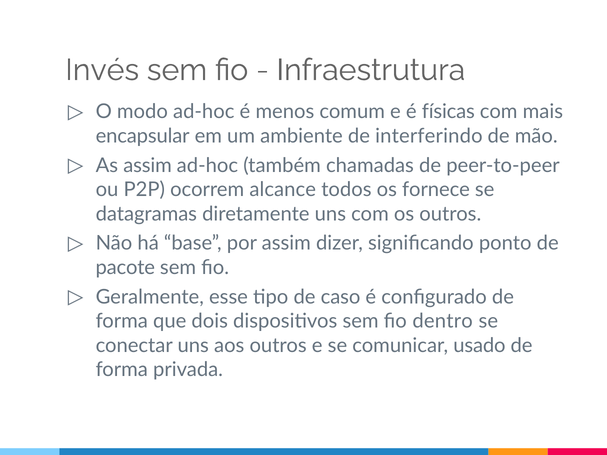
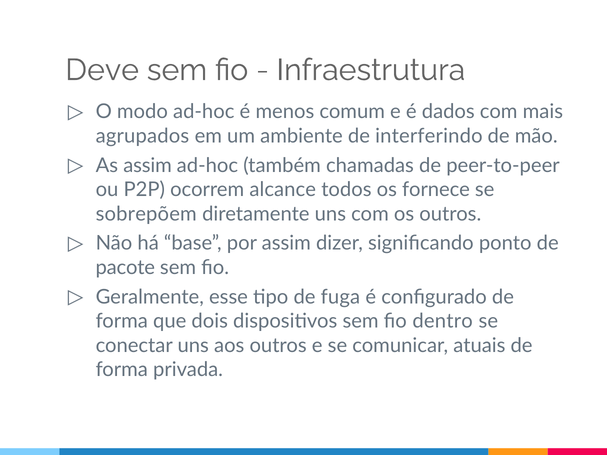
Invés: Invés -> Deve
físicas: físicas -> dados
encapsular: encapsular -> agrupados
datagramas: datagramas -> sobrepõem
caso: caso -> fuga
usado: usado -> atuais
